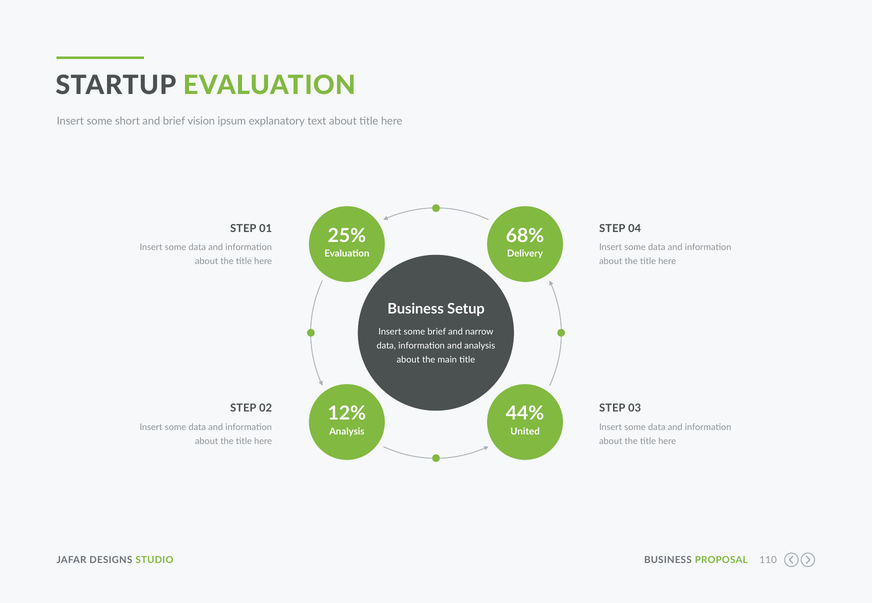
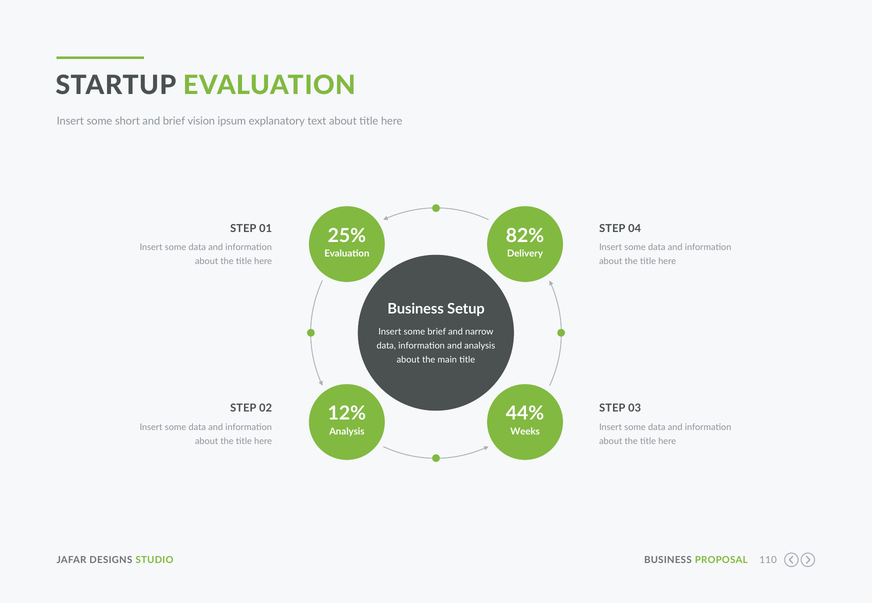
68%: 68% -> 82%
United: United -> Weeks
